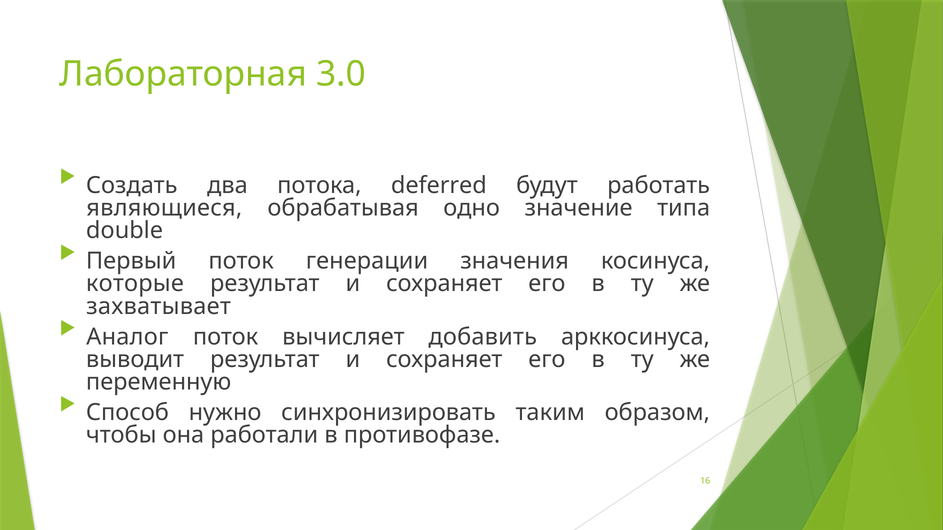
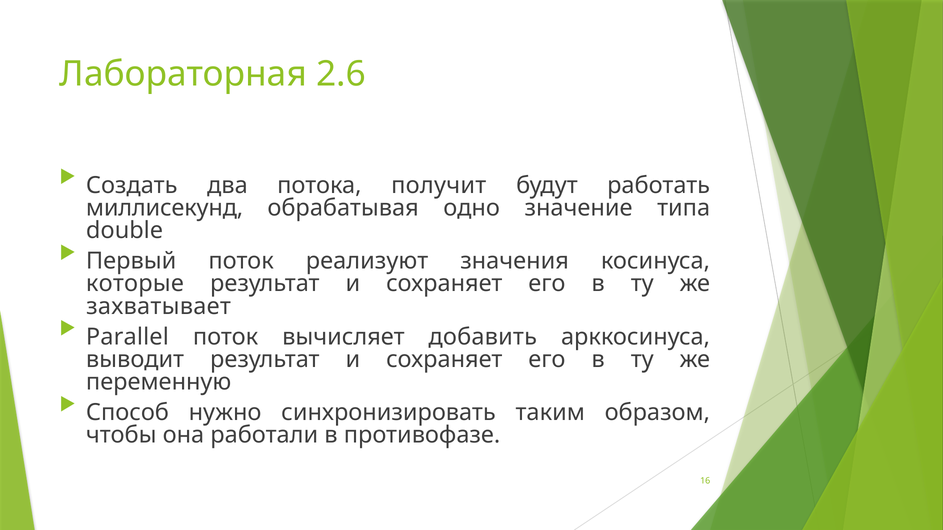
3.0: 3.0 -> 2.6
deferred: deferred -> получит
являющиеся: являющиеся -> миллисекунд
генерации: генерации -> реализуют
Аналог: Аналог -> Parallel
